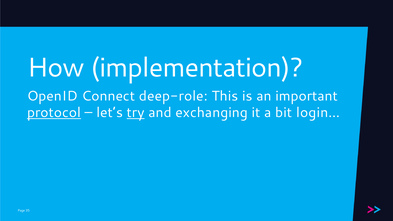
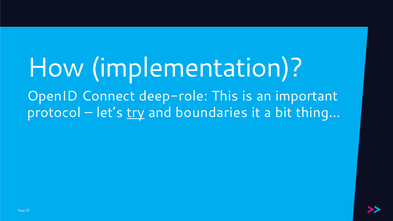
protocol underline: present -> none
exchanging: exchanging -> boundaries
login…: login… -> thing…
